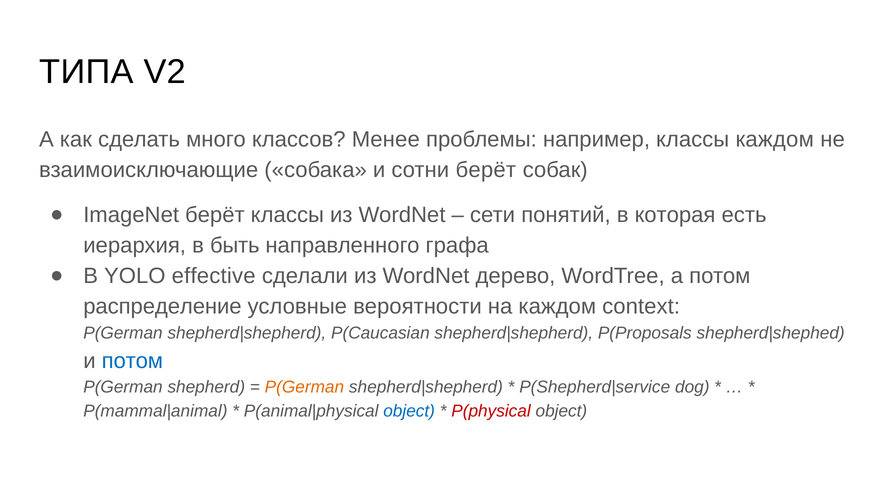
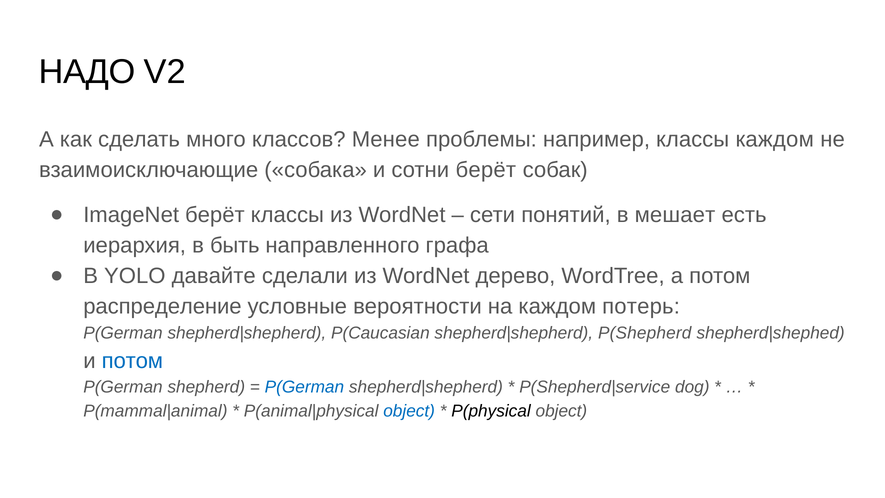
ТИПА: ТИПА -> НАДО
которая: которая -> мешает
effective: effective -> давайте
context: context -> потерь
P(Proposals: P(Proposals -> P(Shepherd
P(German at (304, 387) colour: orange -> blue
P(physical colour: red -> black
